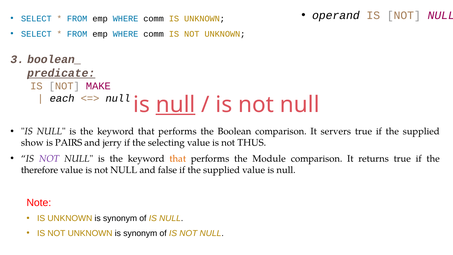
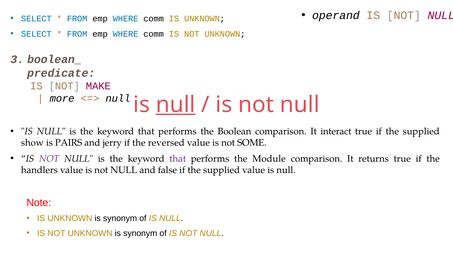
predicate underline: present -> none
each: each -> more
servers: servers -> interact
selecting: selecting -> reversed
THUS: THUS -> SOME
that at (178, 159) colour: orange -> purple
therefore: therefore -> handlers
